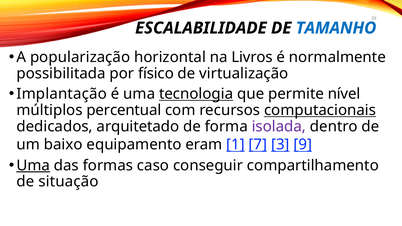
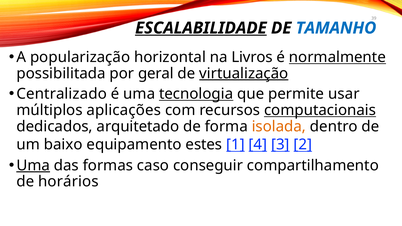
ESCALABILIDADE underline: none -> present
normalmente underline: none -> present
físico: físico -> geral
virtualização underline: none -> present
Implantação: Implantação -> Centralizado
nível: nível -> usar
percentual: percentual -> aplicações
isolada colour: purple -> orange
eram: eram -> estes
7: 7 -> 4
9: 9 -> 2
situação: situação -> horários
